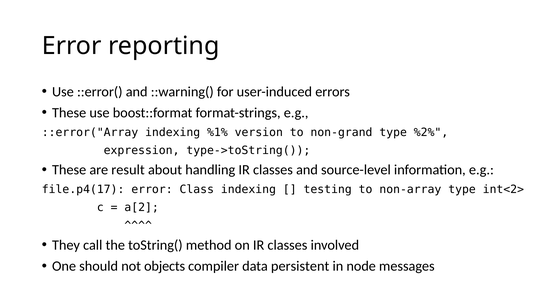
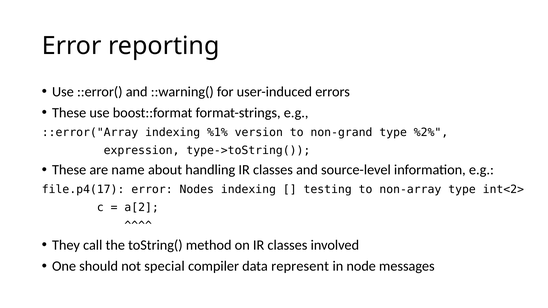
result: result -> name
Class: Class -> Nodes
objects: objects -> special
persistent: persistent -> represent
